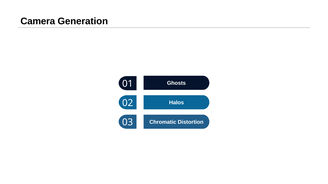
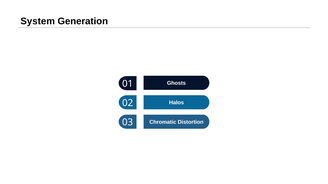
Camera: Camera -> System
